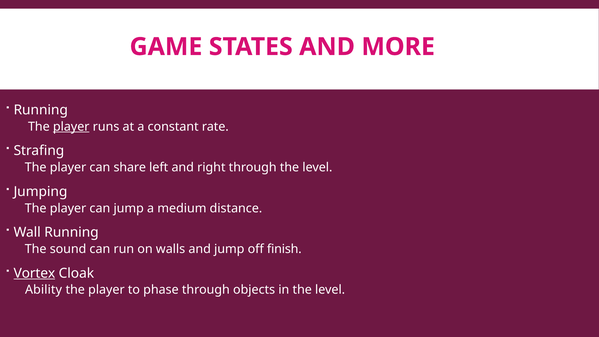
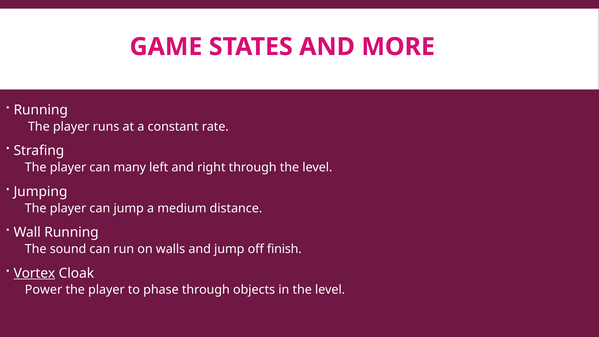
player at (71, 127) underline: present -> none
share: share -> many
Ability: Ability -> Power
